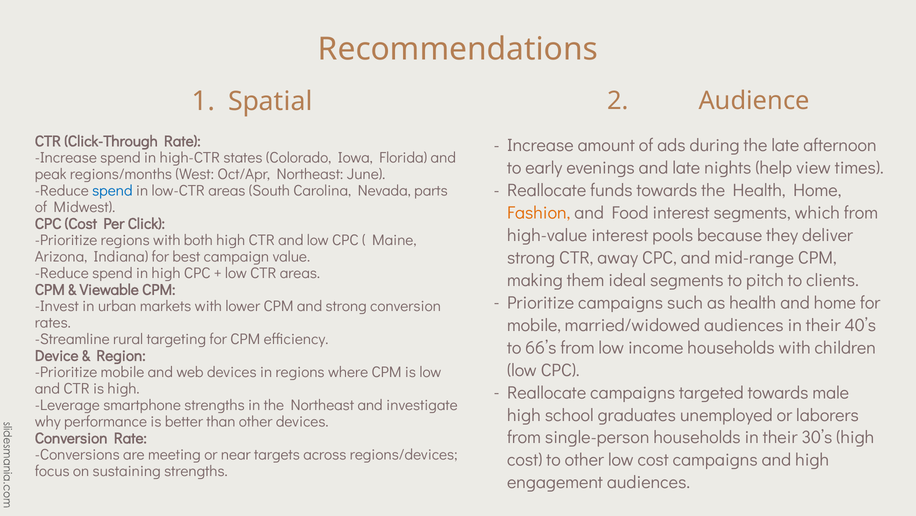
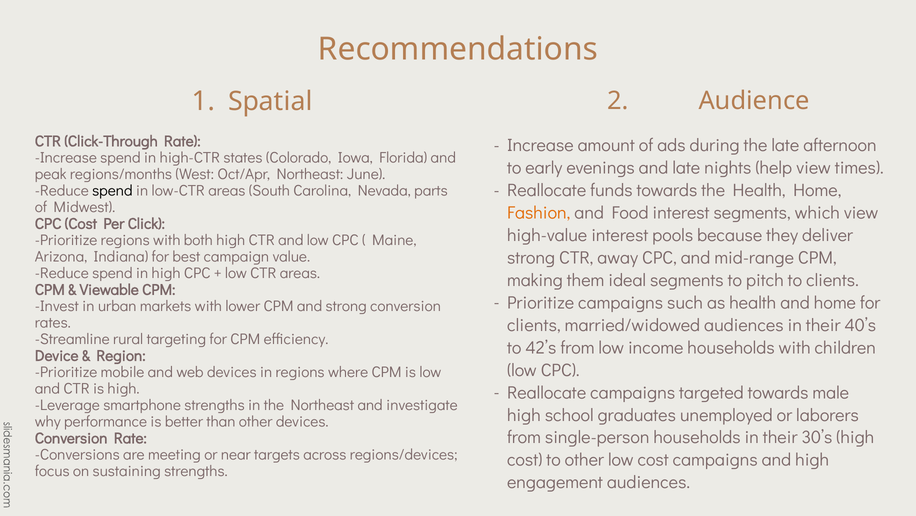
spend at (112, 190) colour: blue -> black
which from: from -> view
mobile at (534, 325): mobile -> clients
66’s: 66’s -> 42’s
